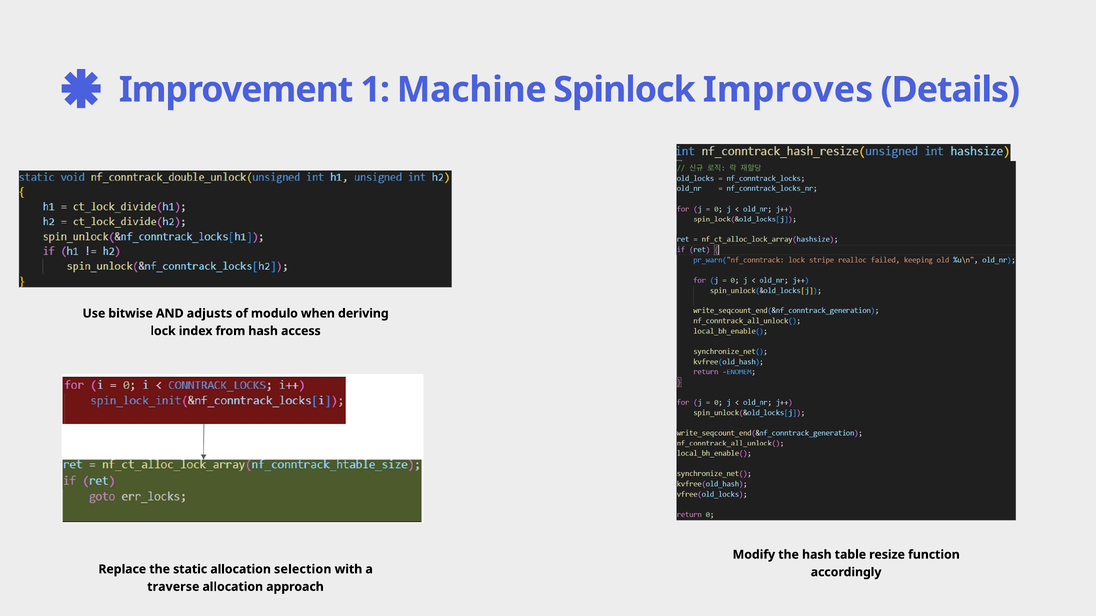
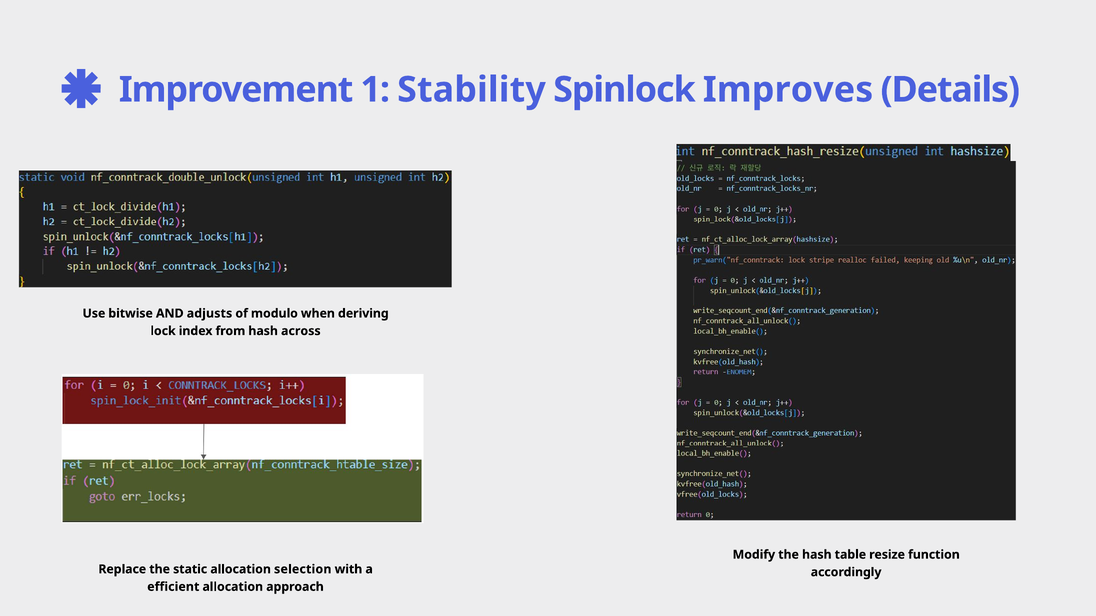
Machine: Machine -> Stability
access: access -> across
traverse: traverse -> efficient
